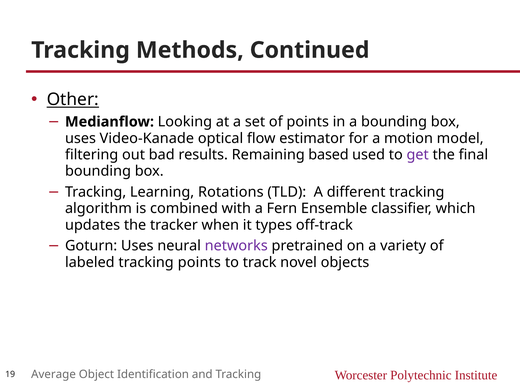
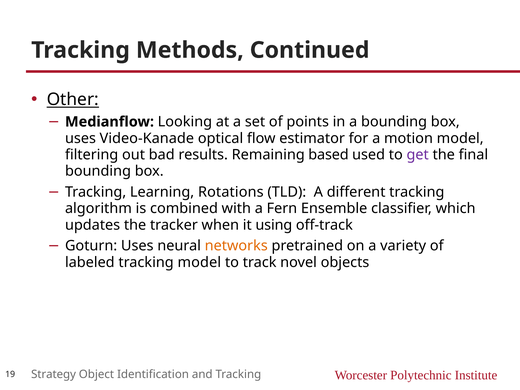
types: types -> using
networks colour: purple -> orange
tracking points: points -> model
Average: Average -> Strategy
